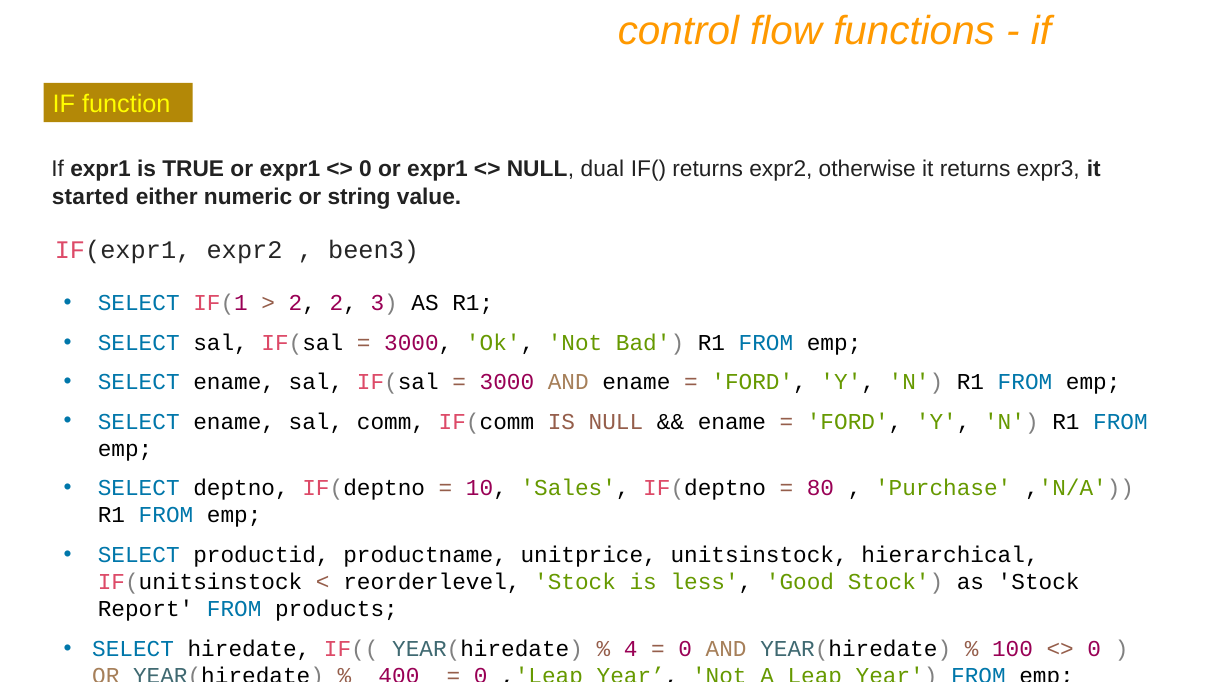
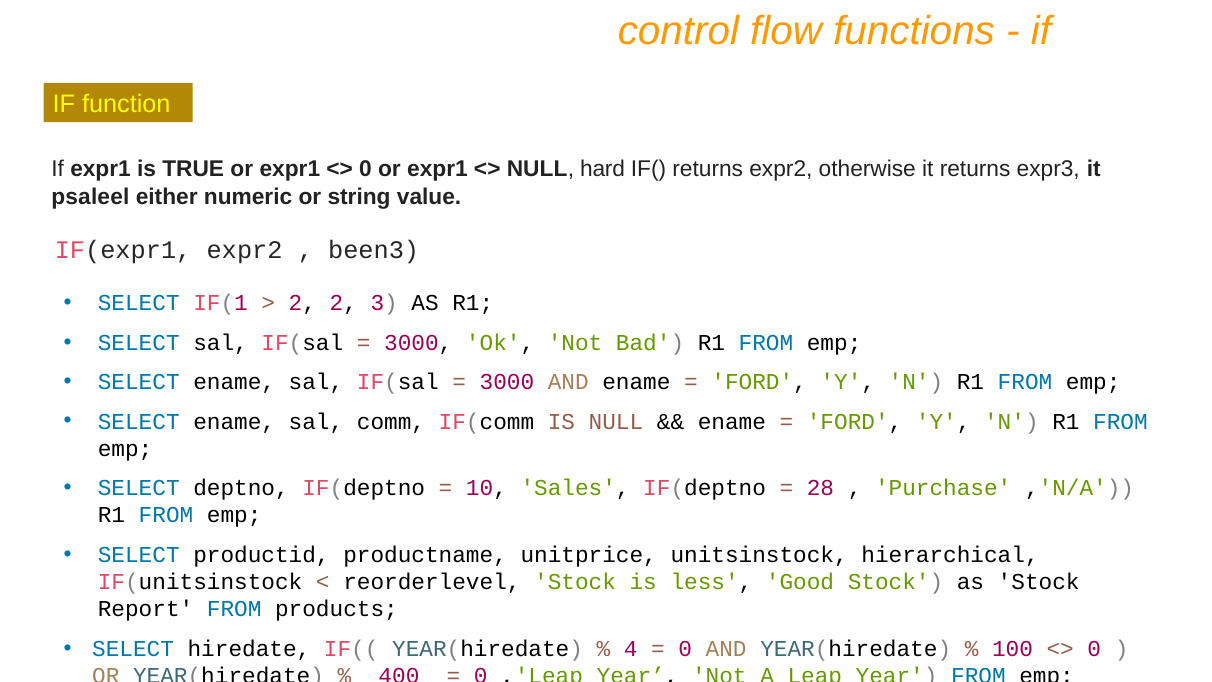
dual: dual -> hard
started: started -> psaleel
80: 80 -> 28
